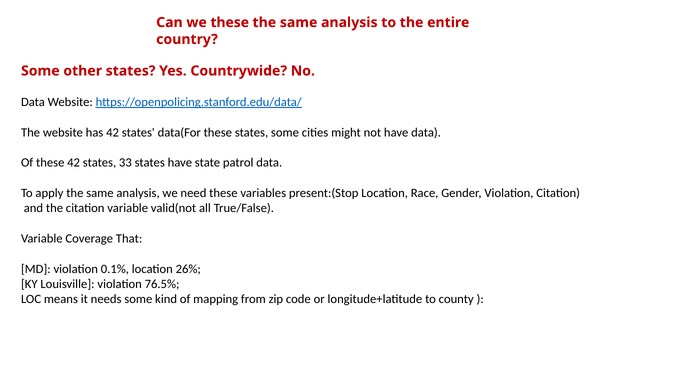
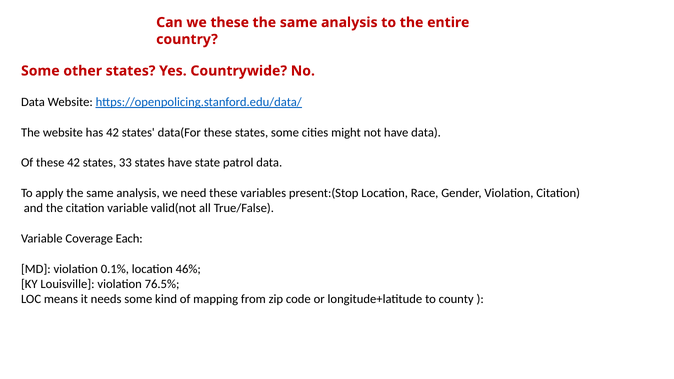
That: That -> Each
26%: 26% -> 46%
